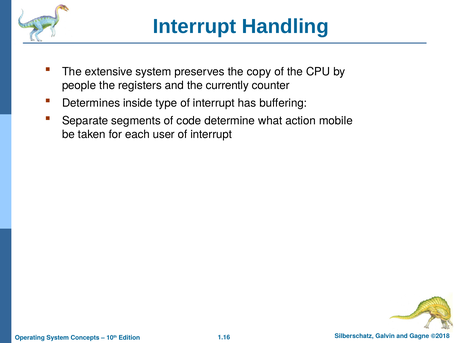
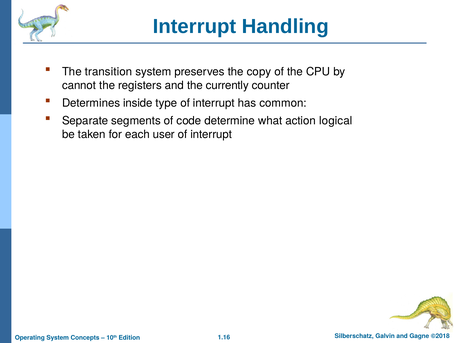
extensive: extensive -> transition
people: people -> cannot
buffering: buffering -> common
mobile: mobile -> logical
